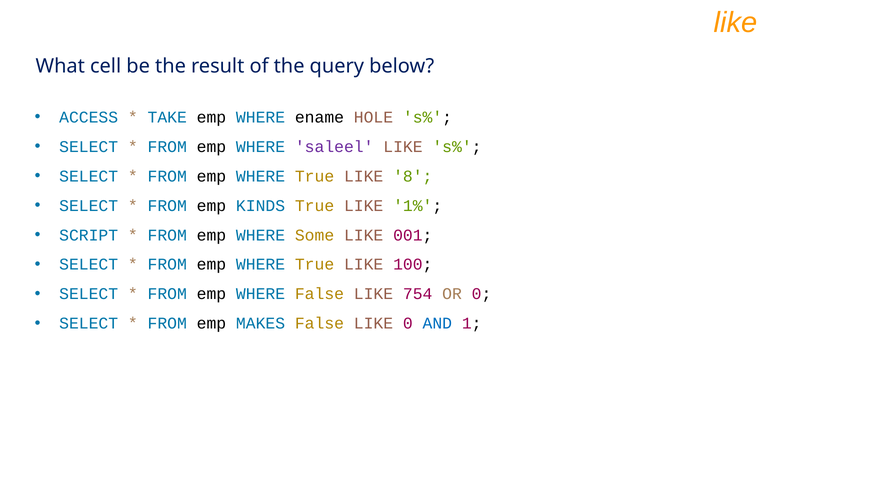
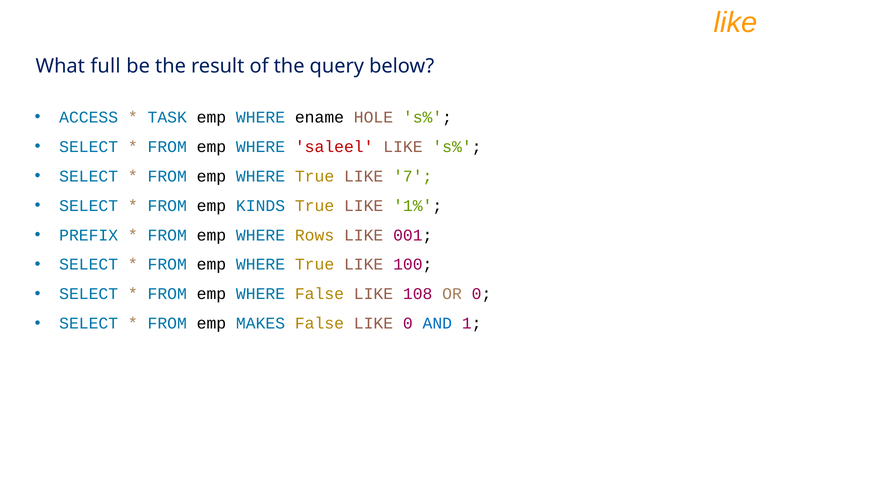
cell: cell -> full
TAKE: TAKE -> TASK
saleel colour: purple -> red
8: 8 -> 7
SCRIPT: SCRIPT -> PREFIX
Some: Some -> Rows
754: 754 -> 108
